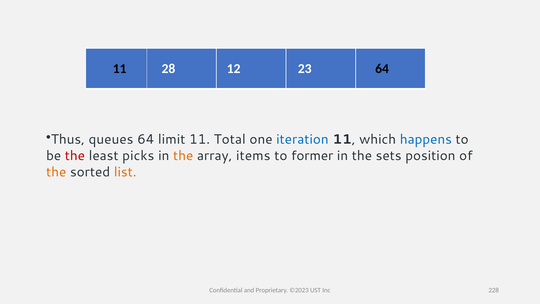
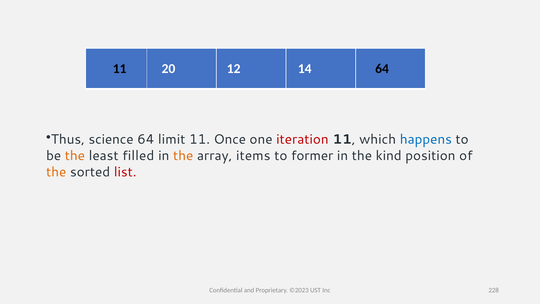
28: 28 -> 20
23: 23 -> 14
queues: queues -> science
Total: Total -> Once
iteration colour: blue -> red
the at (75, 156) colour: red -> orange
picks: picks -> filled
sets: sets -> kind
list colour: orange -> red
